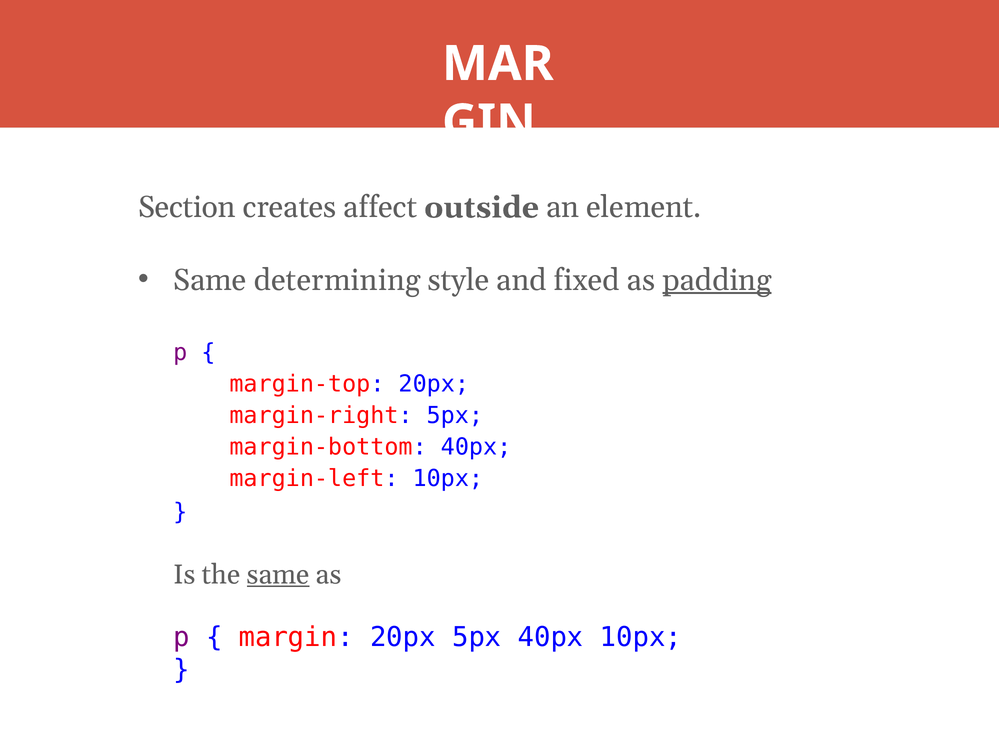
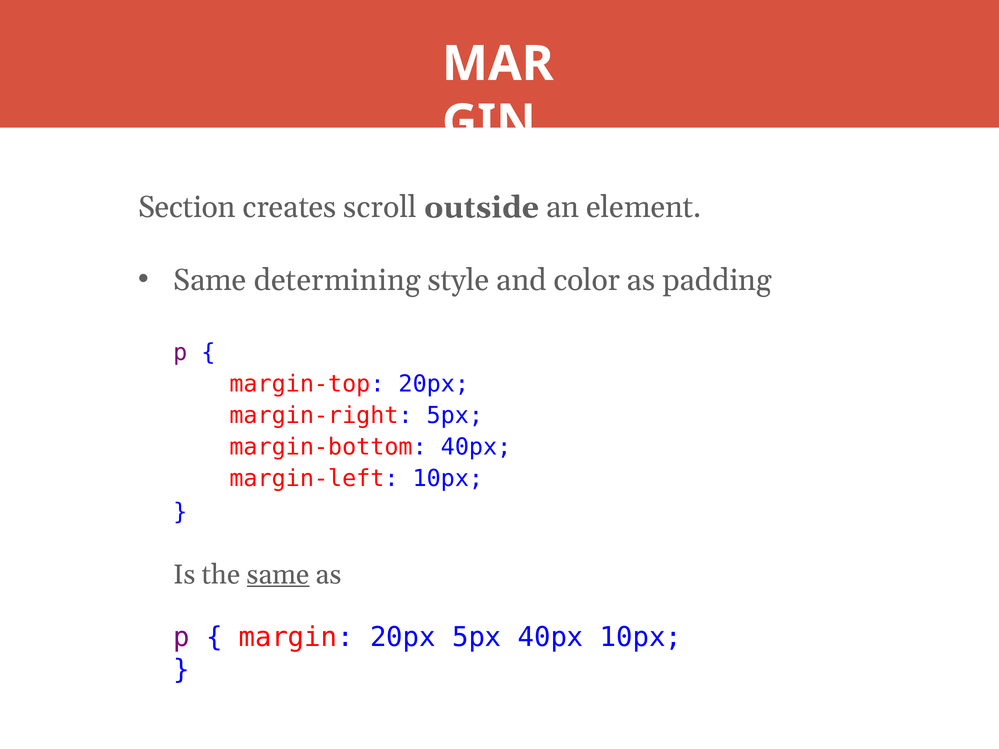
affect: affect -> scroll
fixed: fixed -> color
padding underline: present -> none
